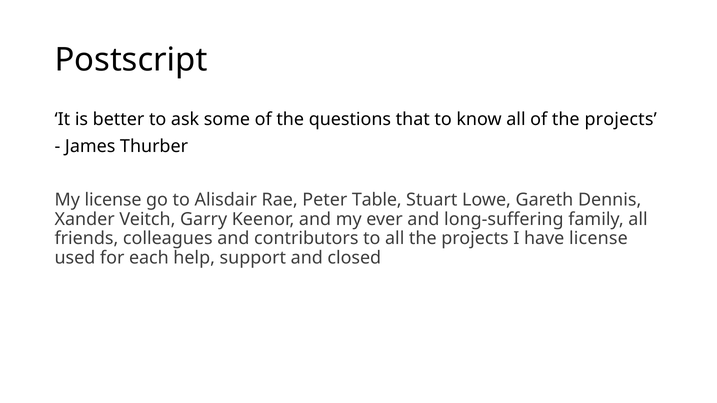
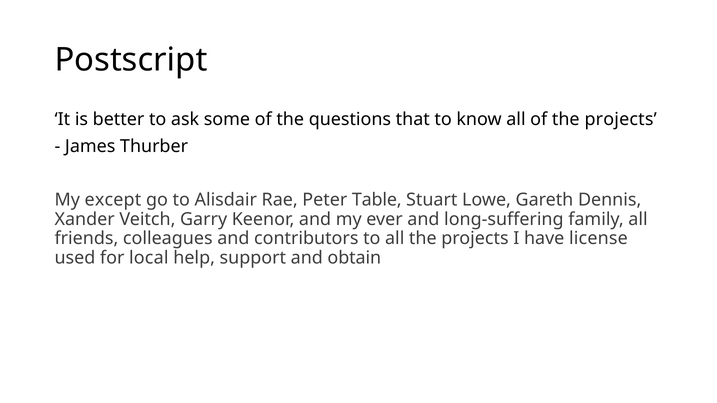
My license: license -> except
each: each -> local
closed: closed -> obtain
